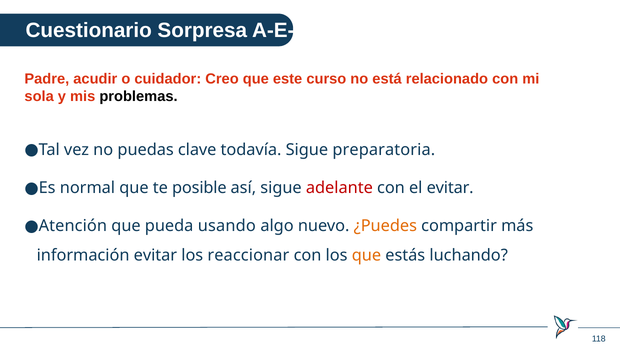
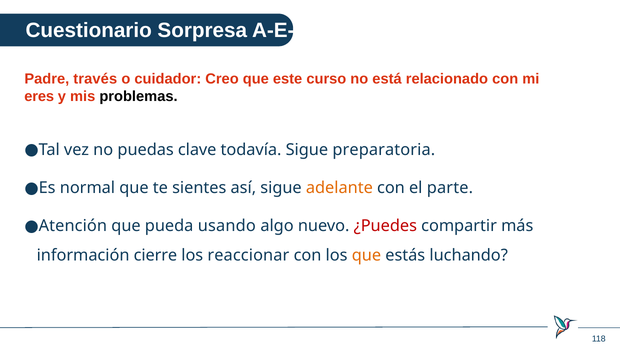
acudir: acudir -> través
sola: sola -> eres
posible: posible -> sientes
adelante colour: red -> orange
el evitar: evitar -> parte
¿Puedes colour: orange -> red
información evitar: evitar -> cierre
